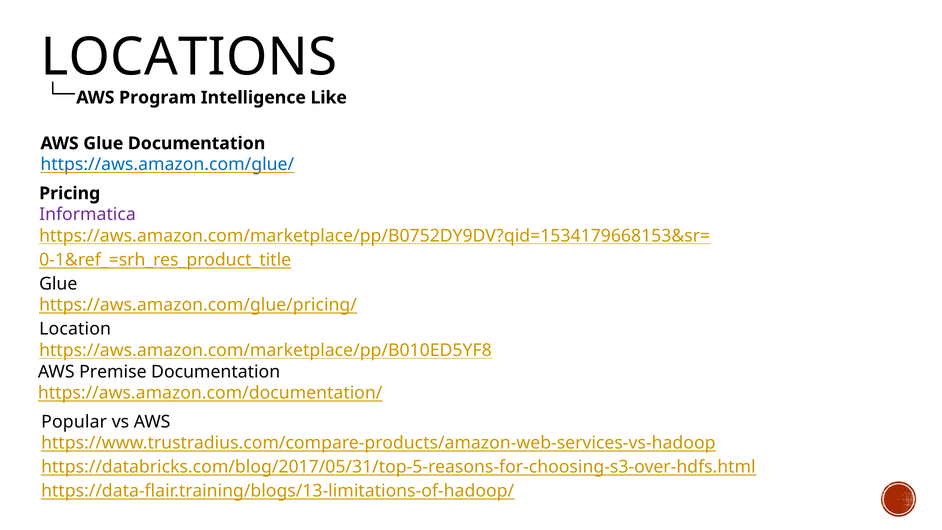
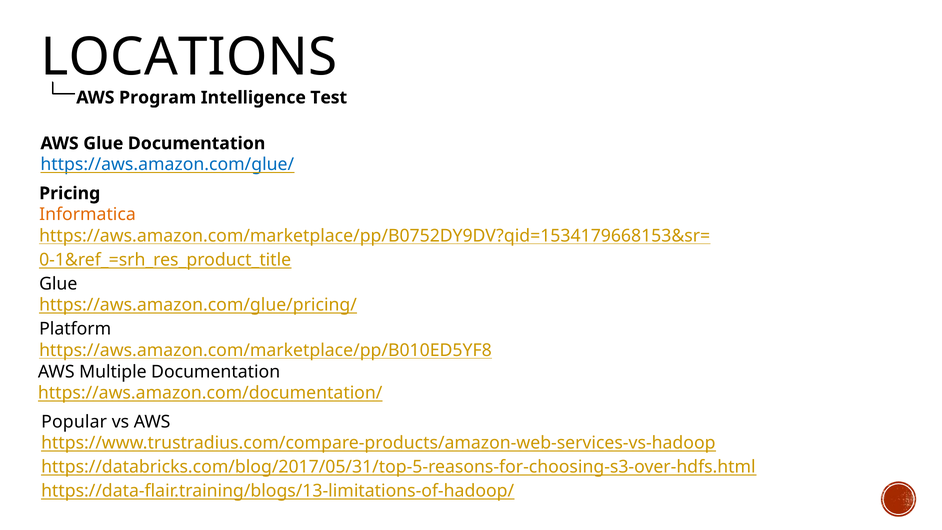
Like: Like -> Test
Informatica colour: purple -> orange
Location: Location -> Platform
Premise: Premise -> Multiple
